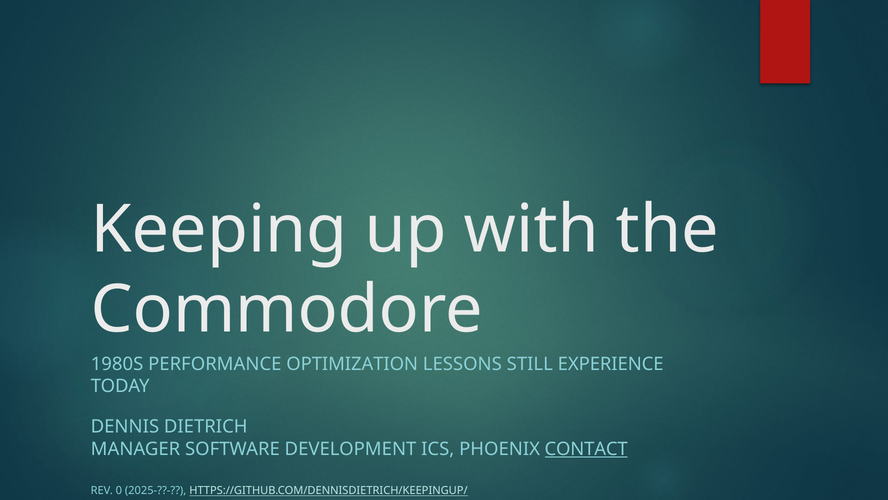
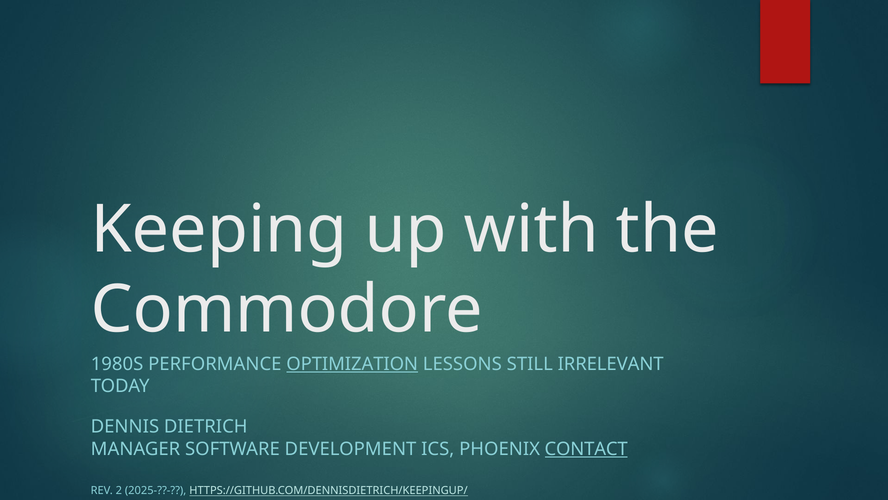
OPTIMIZATION underline: none -> present
EXPERIENCE: EXPERIENCE -> IRRELEVANT
0: 0 -> 2
